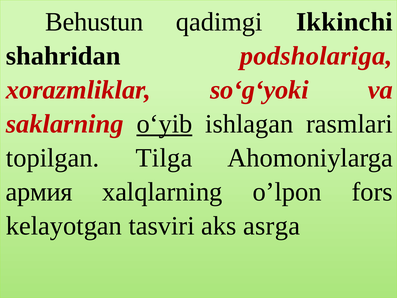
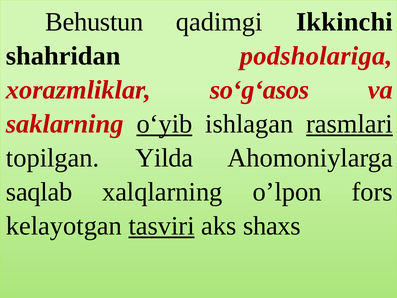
so‘g‘yoki: so‘g‘yoki -> so‘g‘asos
rasmlari underline: none -> present
Tilga: Tilga -> Yilda
армия: армия -> saqlab
tasviri underline: none -> present
asrga: asrga -> shaxs
